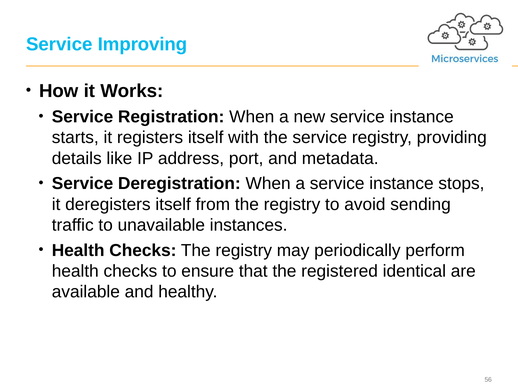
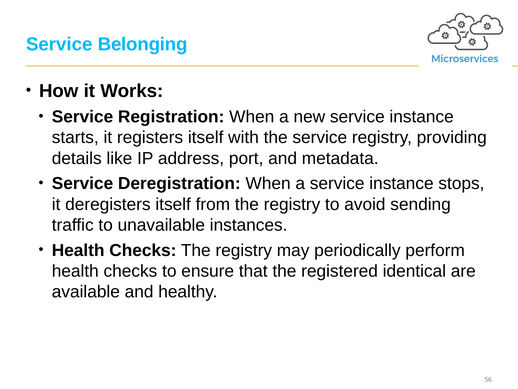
Improving: Improving -> Belonging
